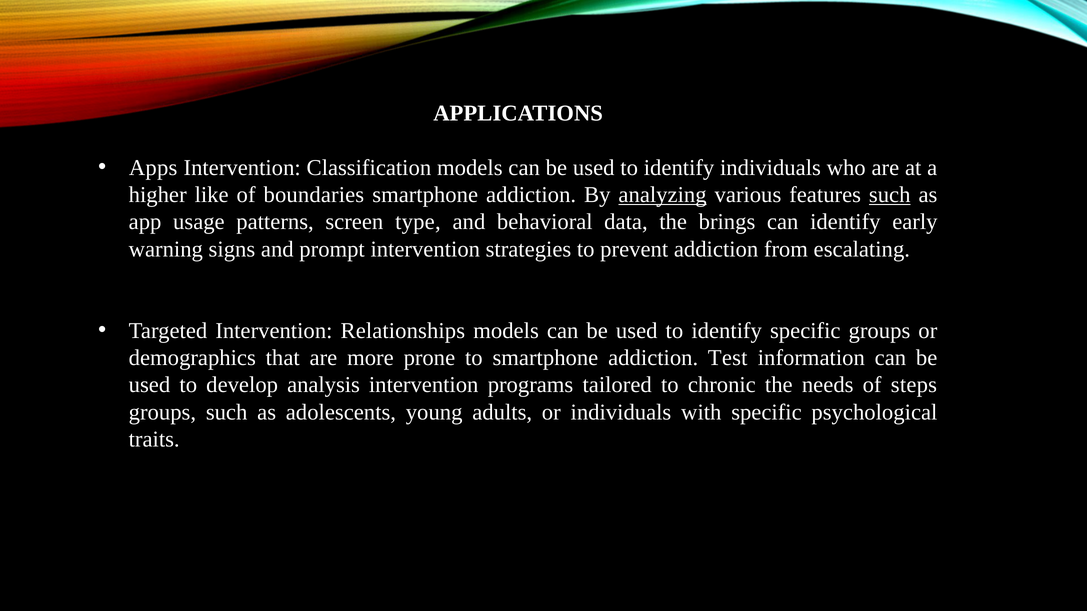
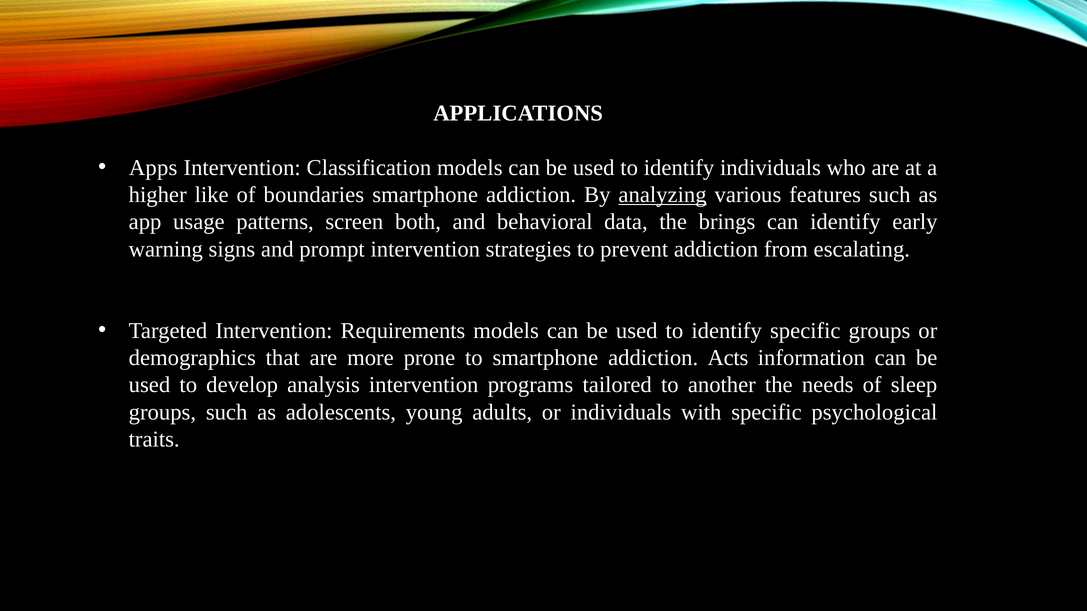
such at (890, 195) underline: present -> none
type: type -> both
Relationships: Relationships -> Requirements
Test: Test -> Acts
chronic: chronic -> another
steps: steps -> sleep
